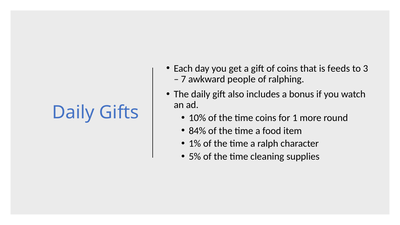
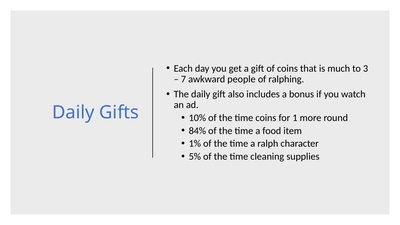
feeds: feeds -> much
